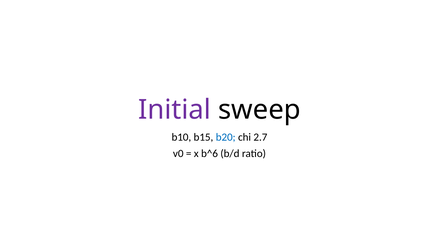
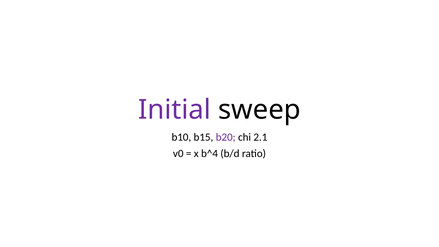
b20 colour: blue -> purple
2.7: 2.7 -> 2.1
b^6: b^6 -> b^4
